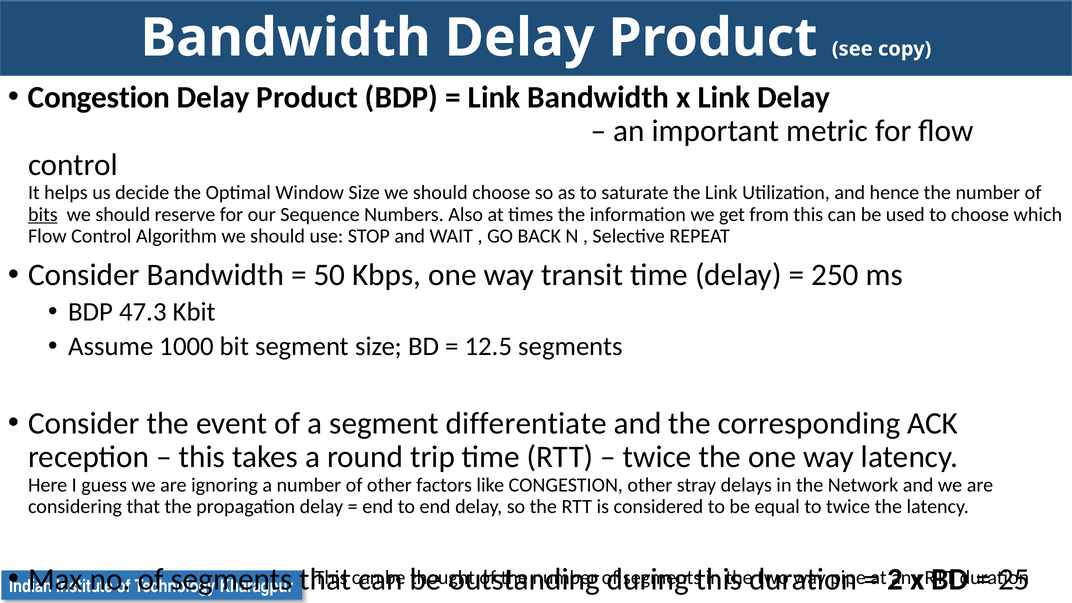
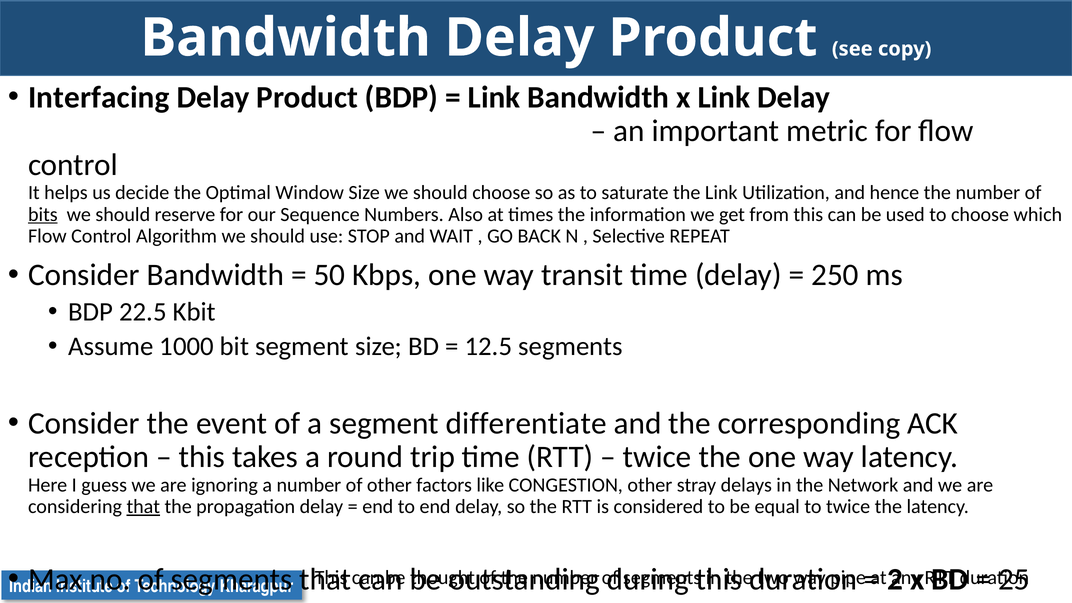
Congestion at (99, 97): Congestion -> Interfacing
47.3: 47.3 -> 22.5
that at (143, 507) underline: none -> present
